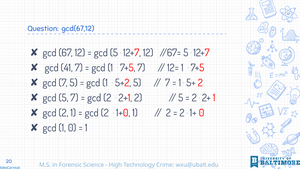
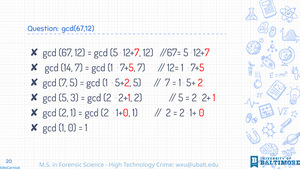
41: 41 -> 14
5 7: 7 -> 3
